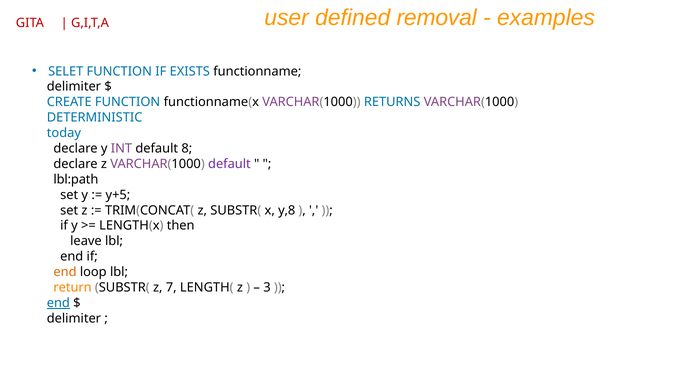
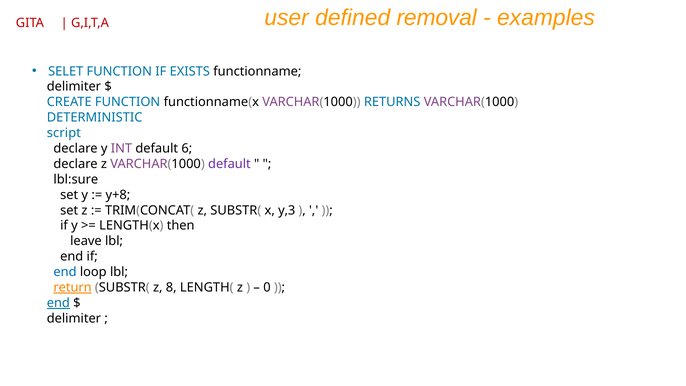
today: today -> script
8: 8 -> 6
lbl:path: lbl:path -> lbl:sure
y+5: y+5 -> y+8
y,8: y,8 -> y,3
end at (65, 272) colour: orange -> blue
return underline: none -> present
7: 7 -> 8
3: 3 -> 0
